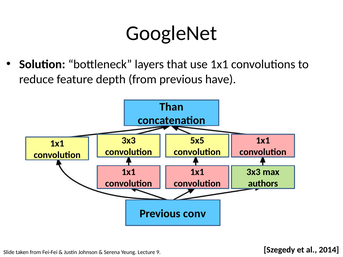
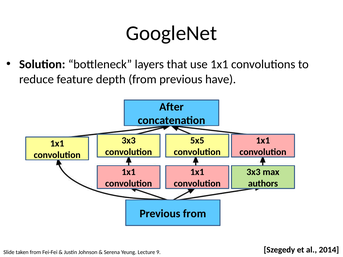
Than: Than -> After
Previous conv: conv -> from
